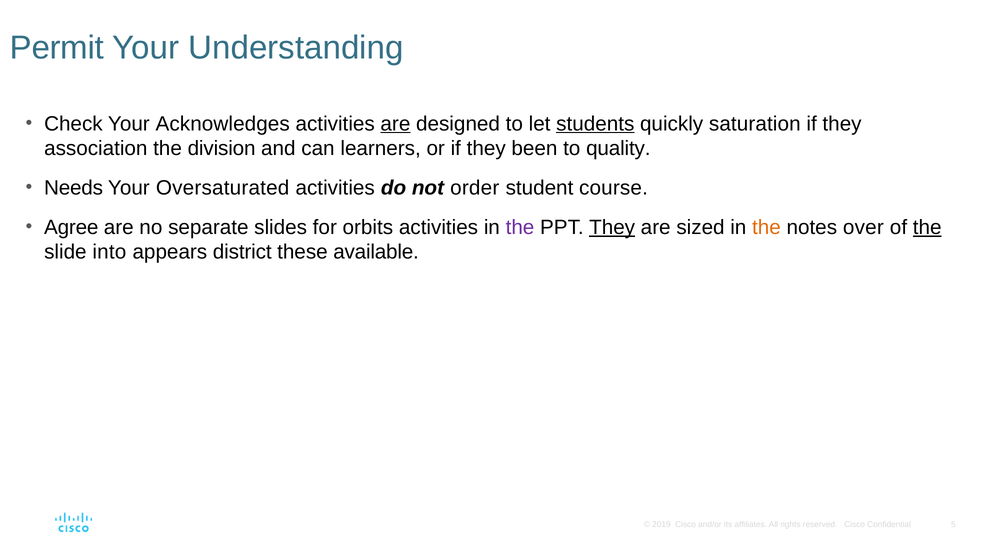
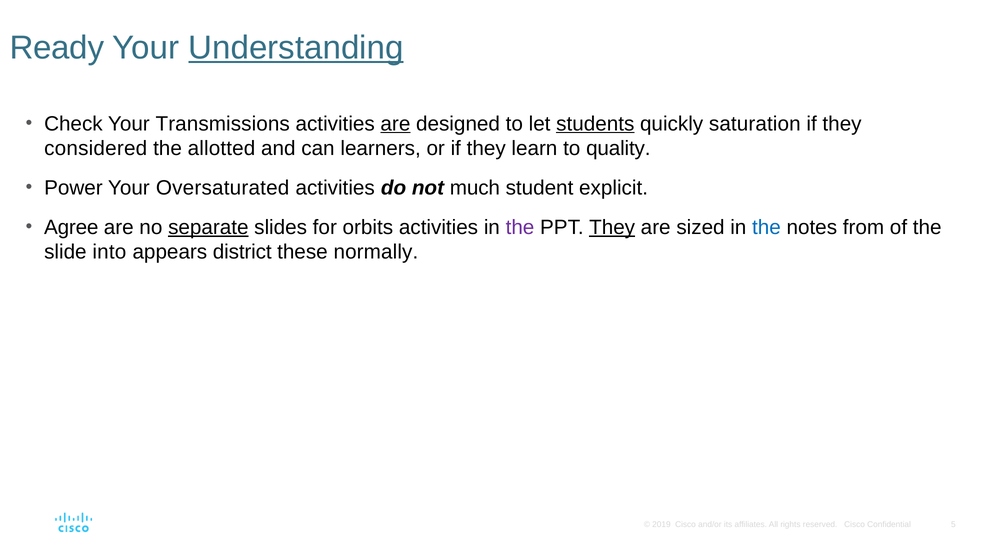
Permit: Permit -> Ready
Understanding underline: none -> present
Acknowledges: Acknowledges -> Transmissions
association: association -> considered
division: division -> allotted
been: been -> learn
Needs: Needs -> Power
order: order -> much
course: course -> explicit
separate underline: none -> present
the at (766, 227) colour: orange -> blue
over: over -> from
the at (927, 227) underline: present -> none
available: available -> normally
